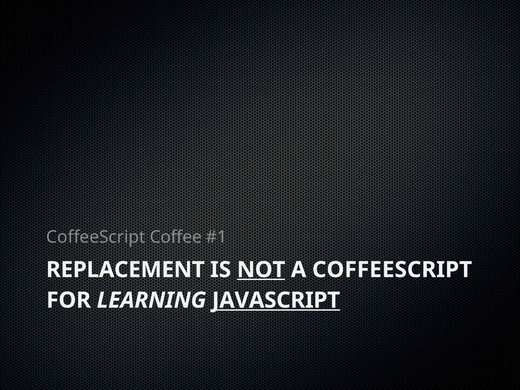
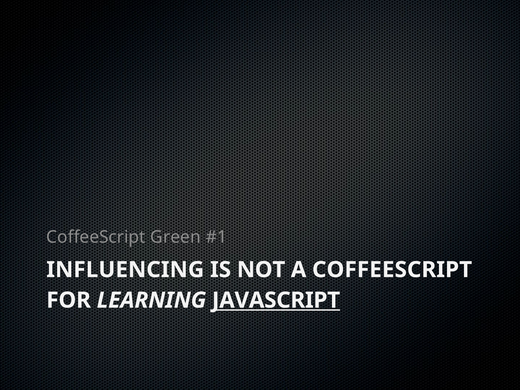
Coffee: Coffee -> Green
REPLACEMENT: REPLACEMENT -> INFLUENCING
NOT underline: present -> none
